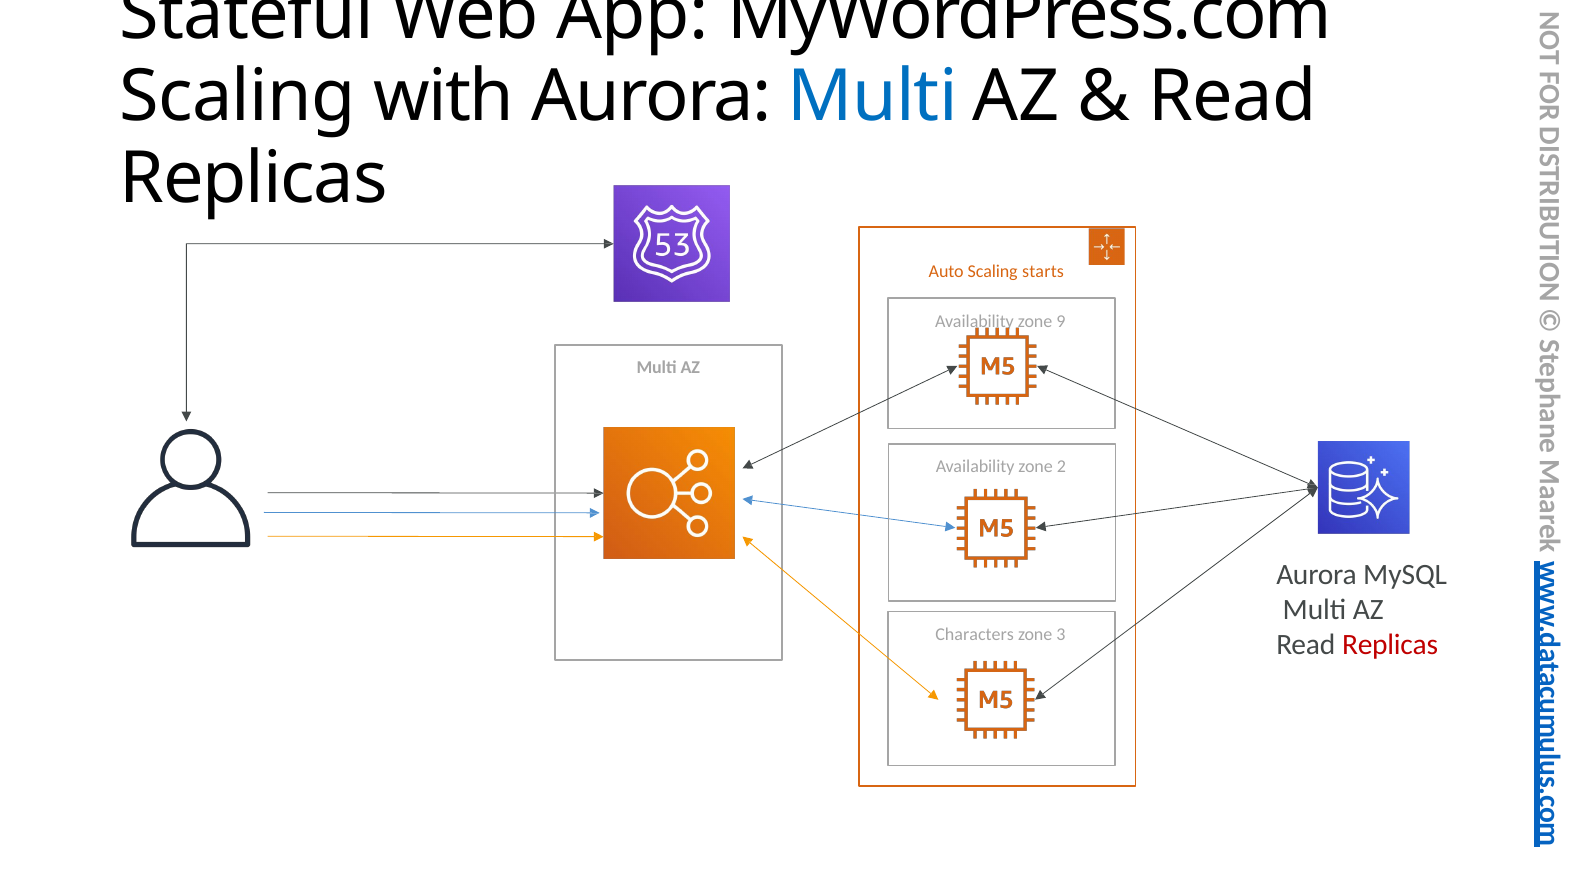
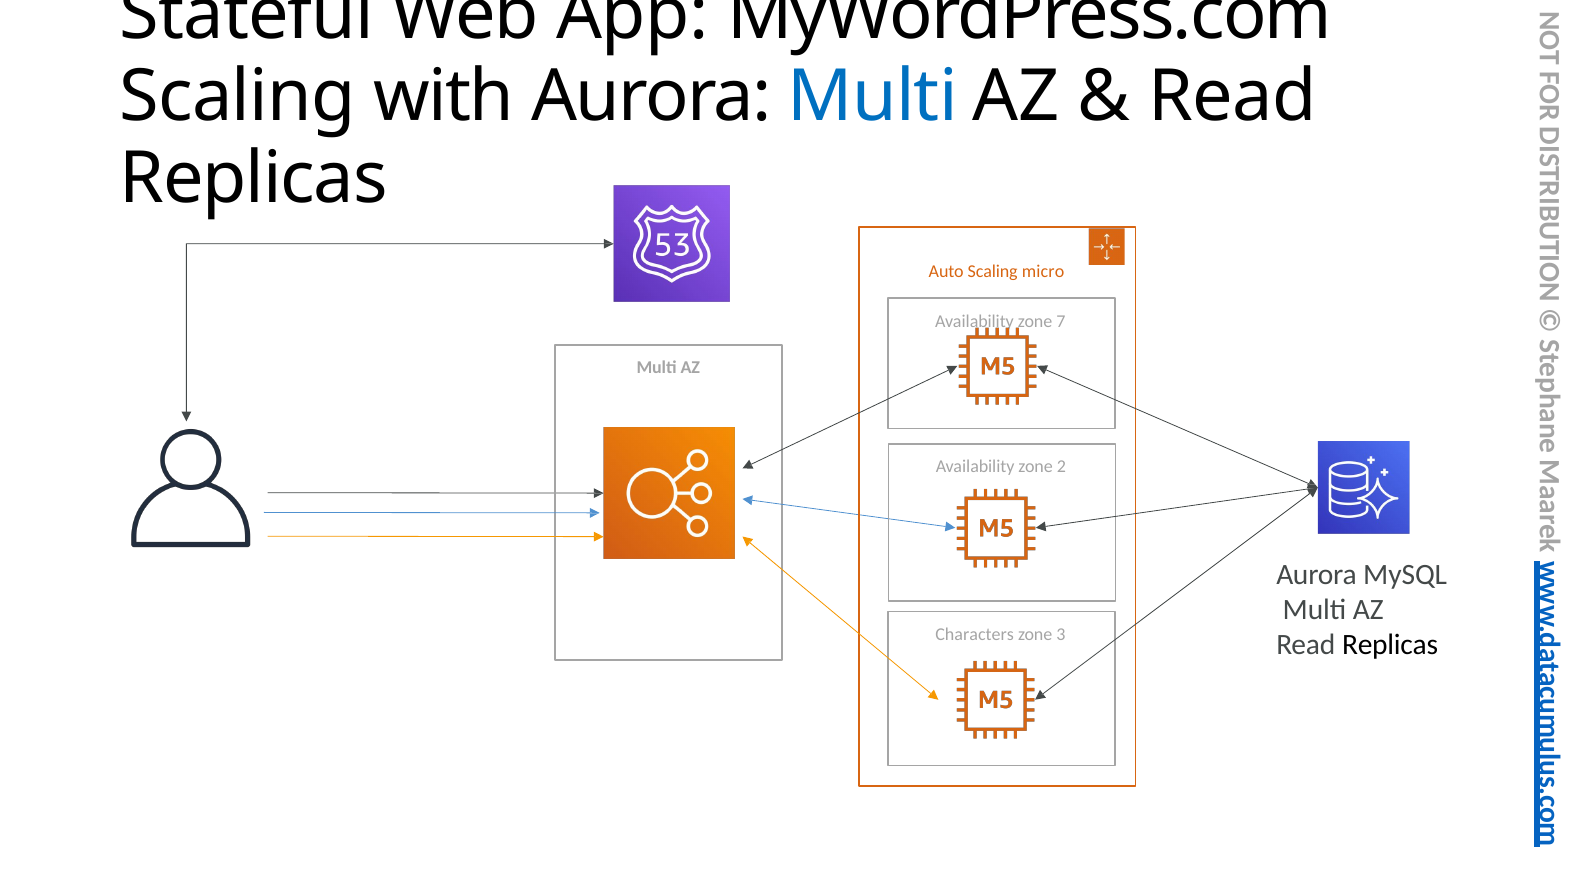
starts: starts -> micro
9: 9 -> 7
Replicas at (1390, 645) colour: red -> black
